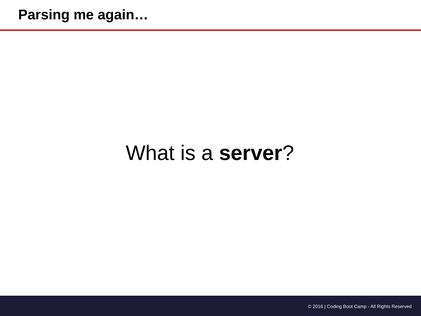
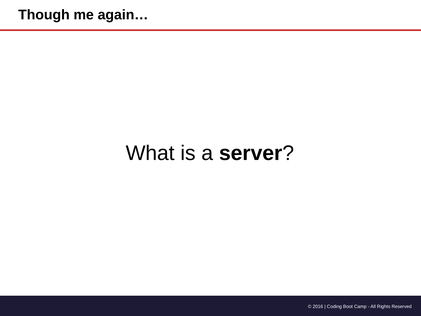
Parsing: Parsing -> Though
